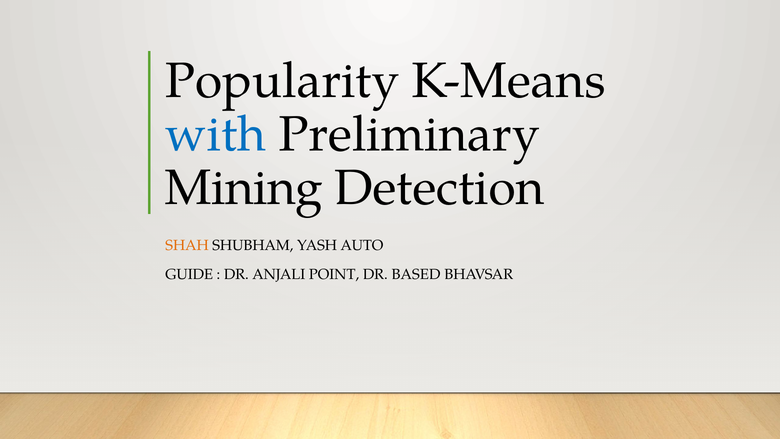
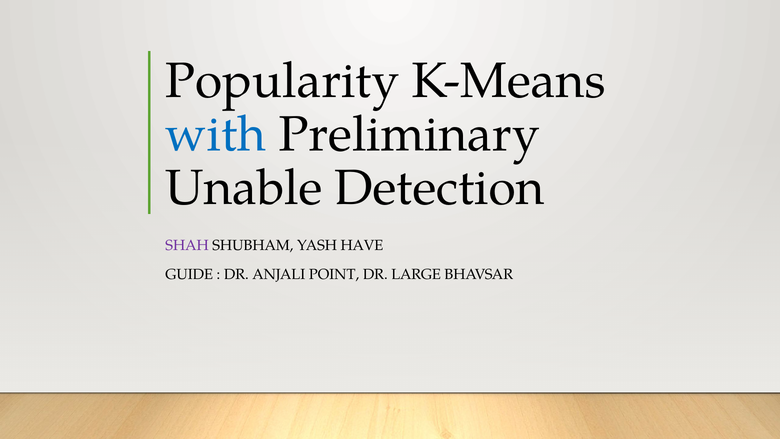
Mining: Mining -> Unable
SHAH colour: orange -> purple
AUTO: AUTO -> HAVE
BASED: BASED -> LARGE
